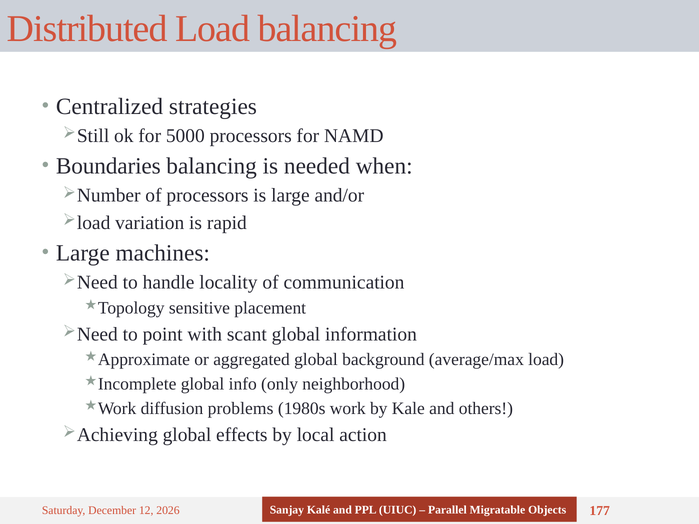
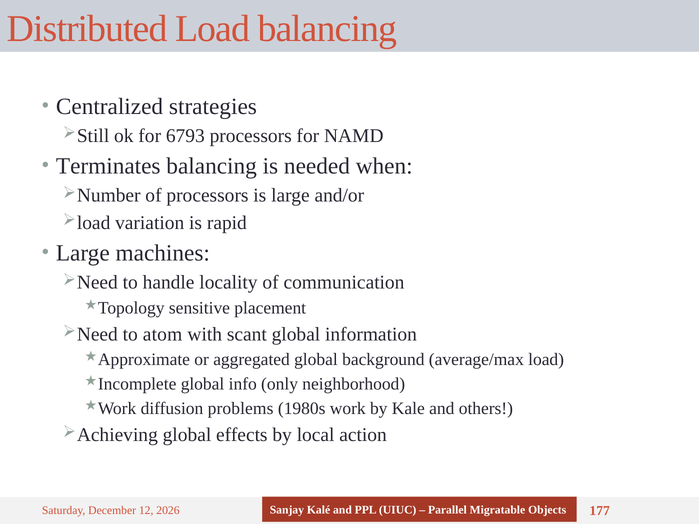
5000: 5000 -> 6793
Boundaries: Boundaries -> Terminates
point: point -> atom
